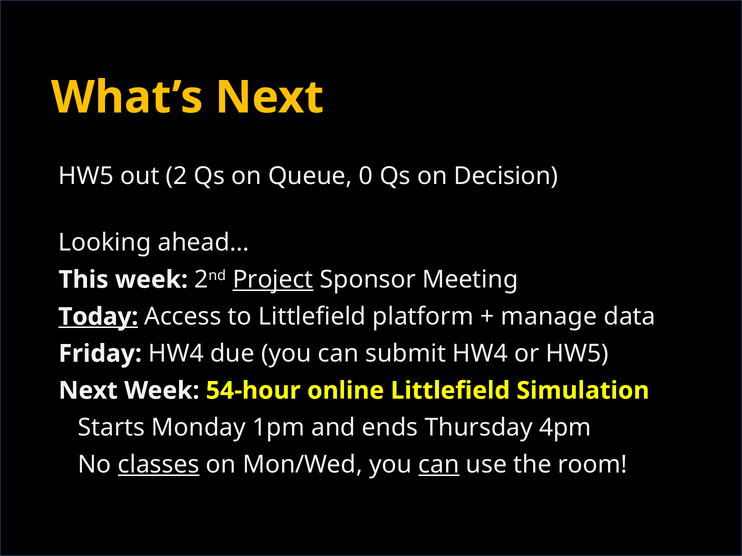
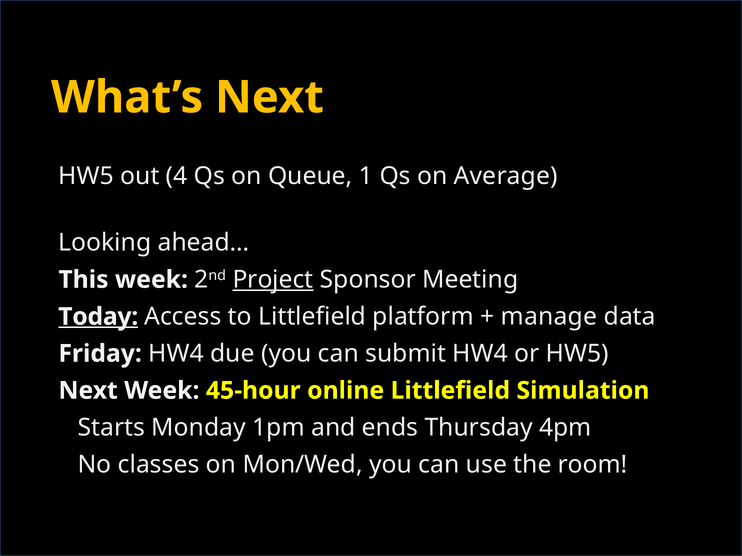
2: 2 -> 4
0: 0 -> 1
Decision: Decision -> Average
54-hour: 54-hour -> 45-hour
classes underline: present -> none
can at (439, 465) underline: present -> none
